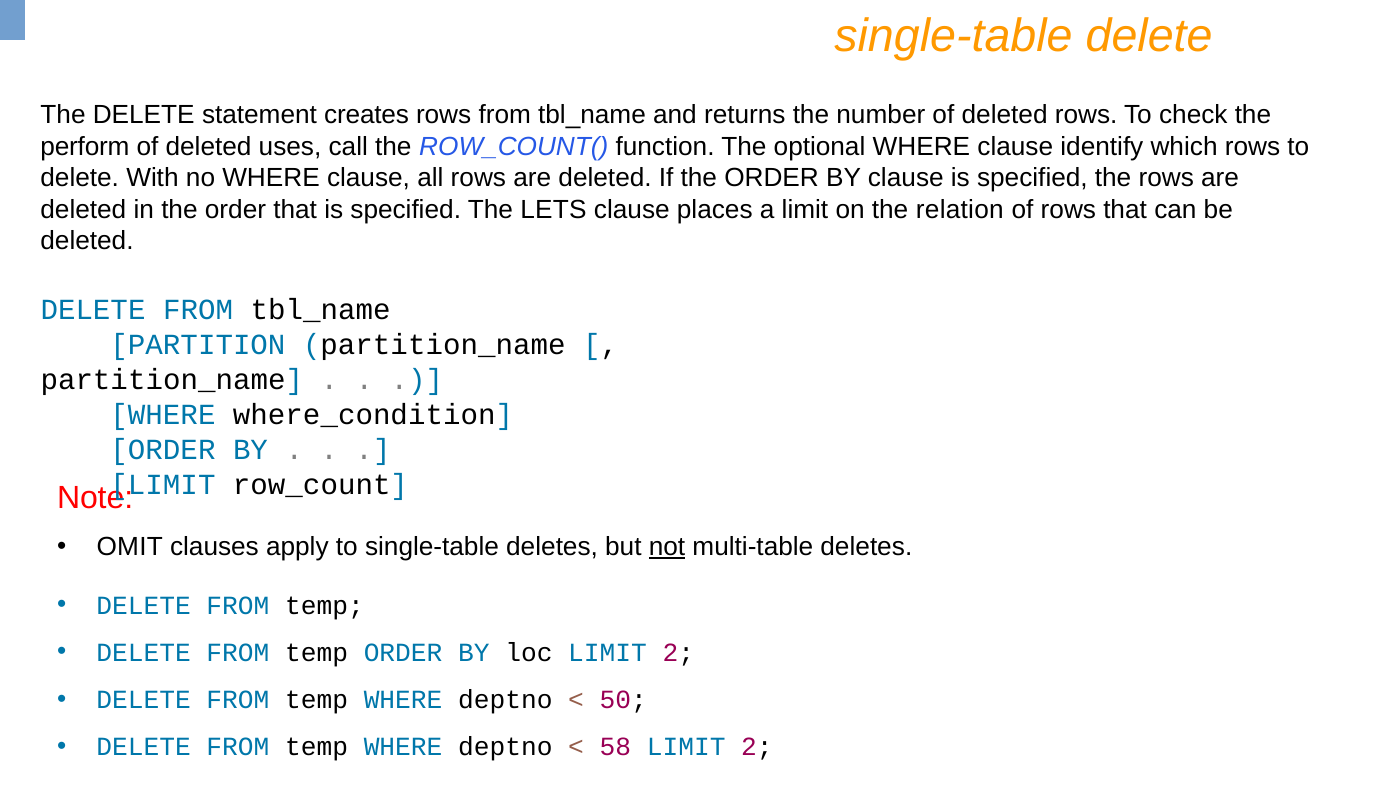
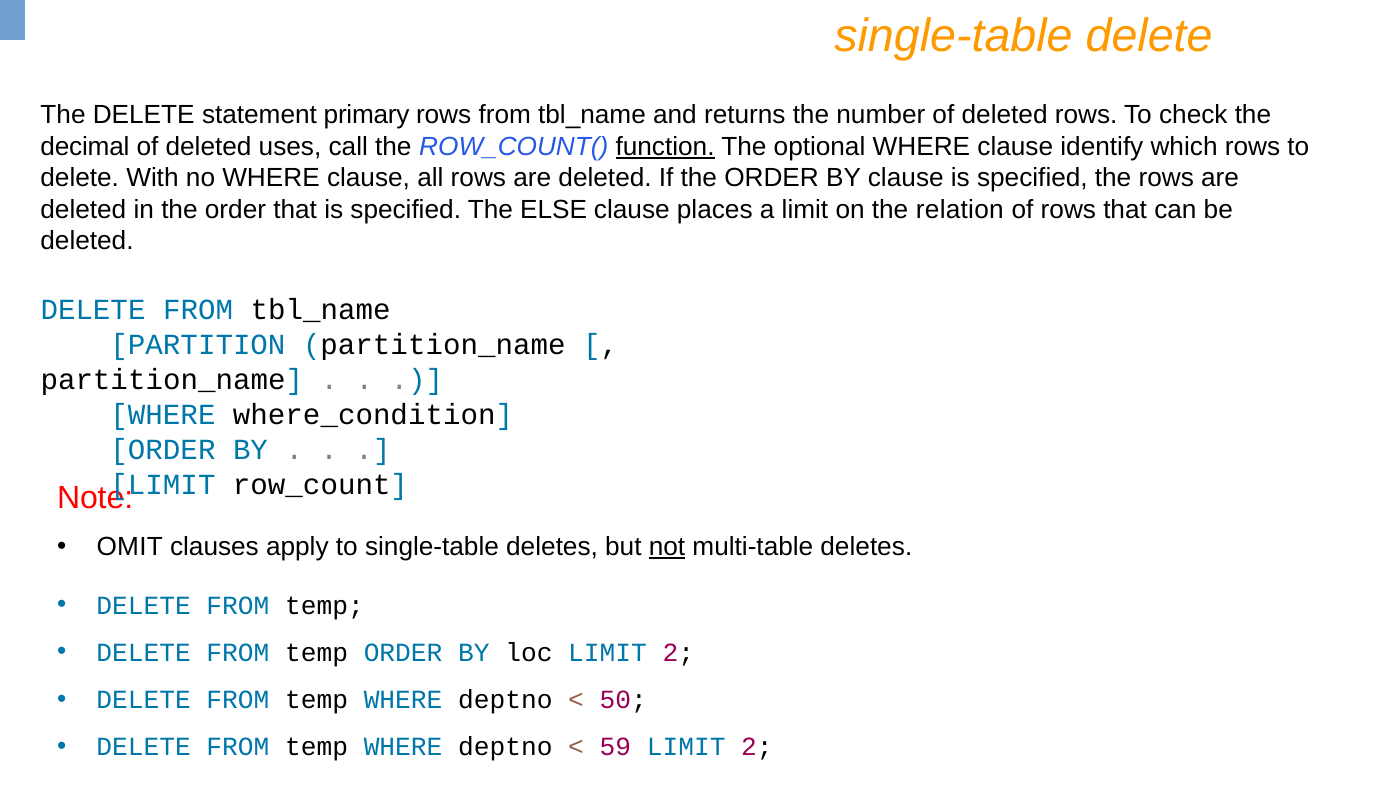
creates: creates -> primary
perform: perform -> decimal
function underline: none -> present
LETS: LETS -> ELSE
58: 58 -> 59
